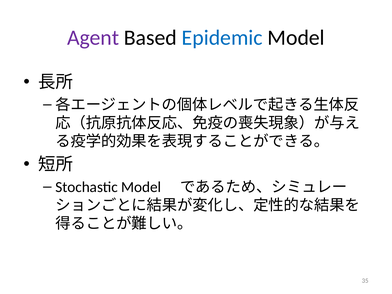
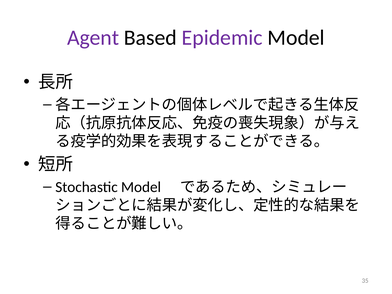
Epidemic colour: blue -> purple
